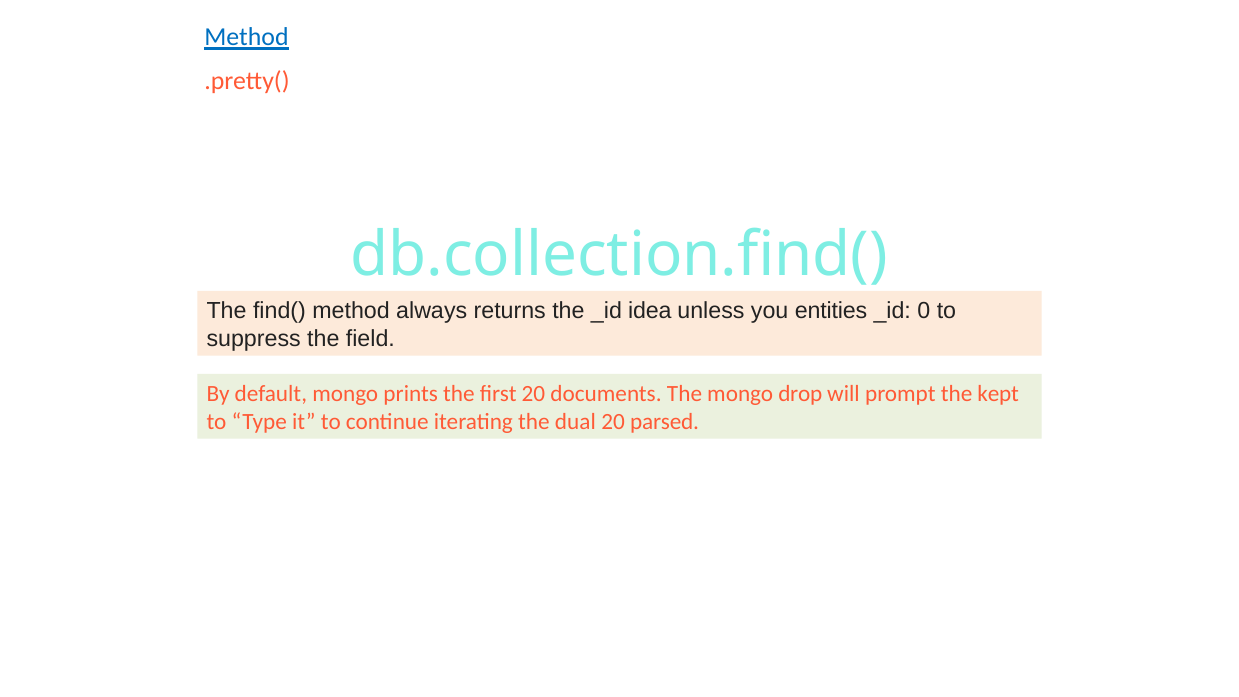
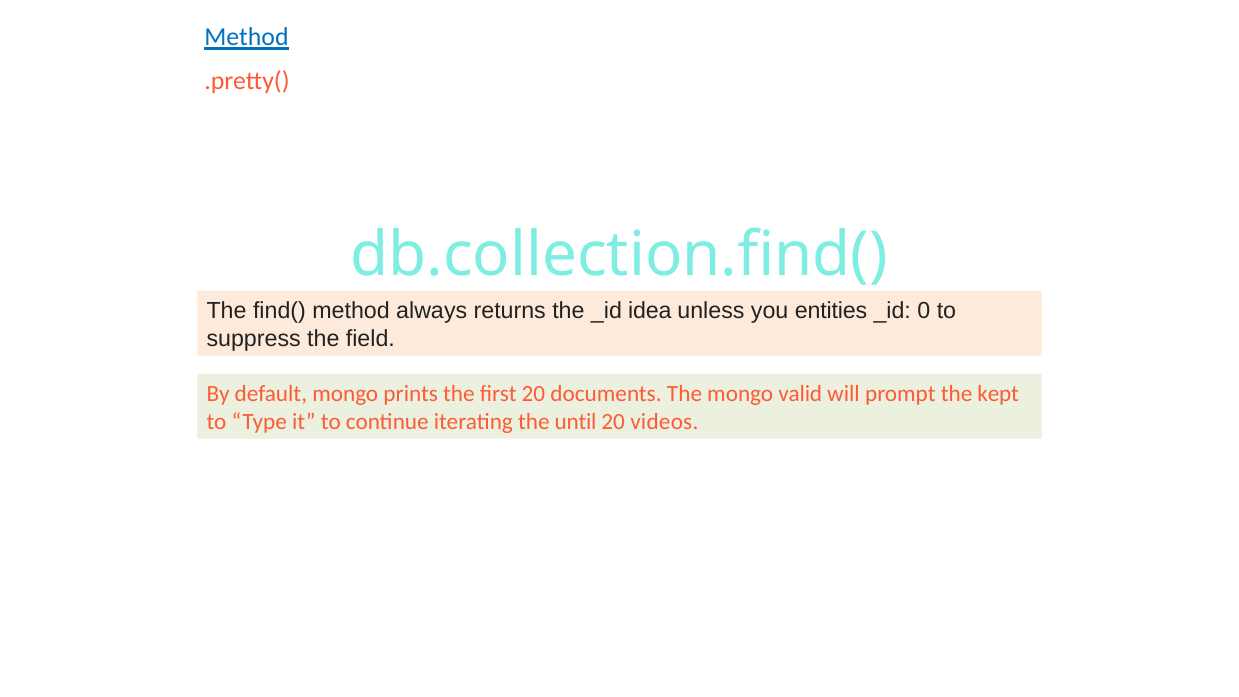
drop: drop -> valid
dual: dual -> until
parsed: parsed -> videos
